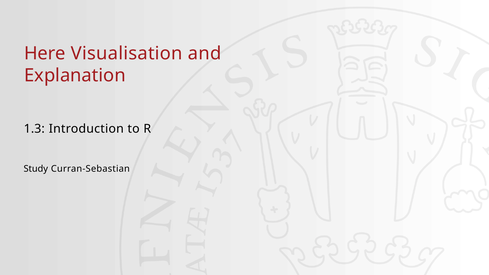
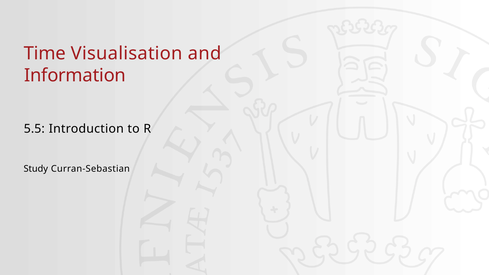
Here: Here -> Time
Explanation: Explanation -> Information
1.3: 1.3 -> 5.5
